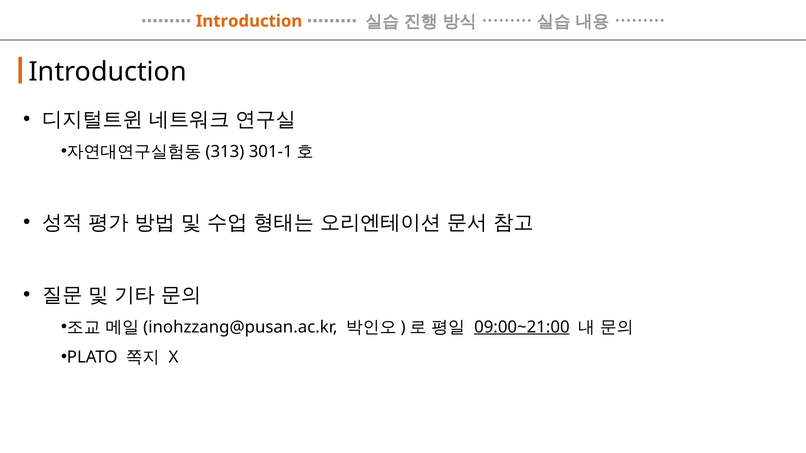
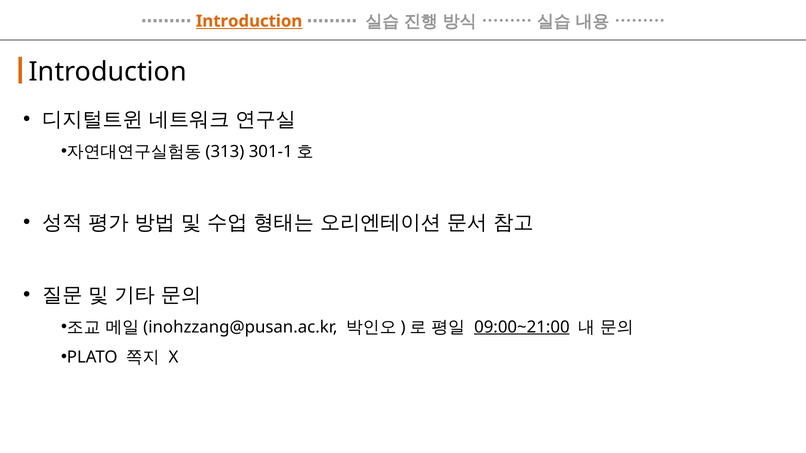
Introduction at (249, 21) underline: none -> present
